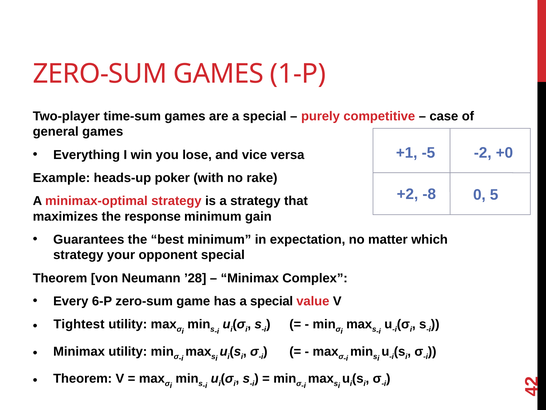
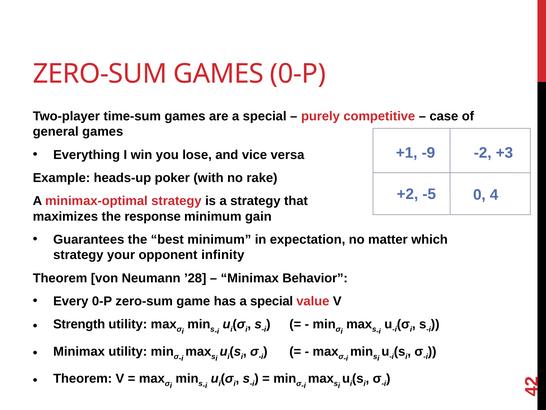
GAMES 1-P: 1-P -> 0-P
-5: -5 -> -9
+0: +0 -> +3
-8: -8 -> -5
0 5: 5 -> 4
opponent special: special -> infinity
Complex: Complex -> Behavior
Every 6-P: 6-P -> 0-P
Tightest: Tightest -> Strength
